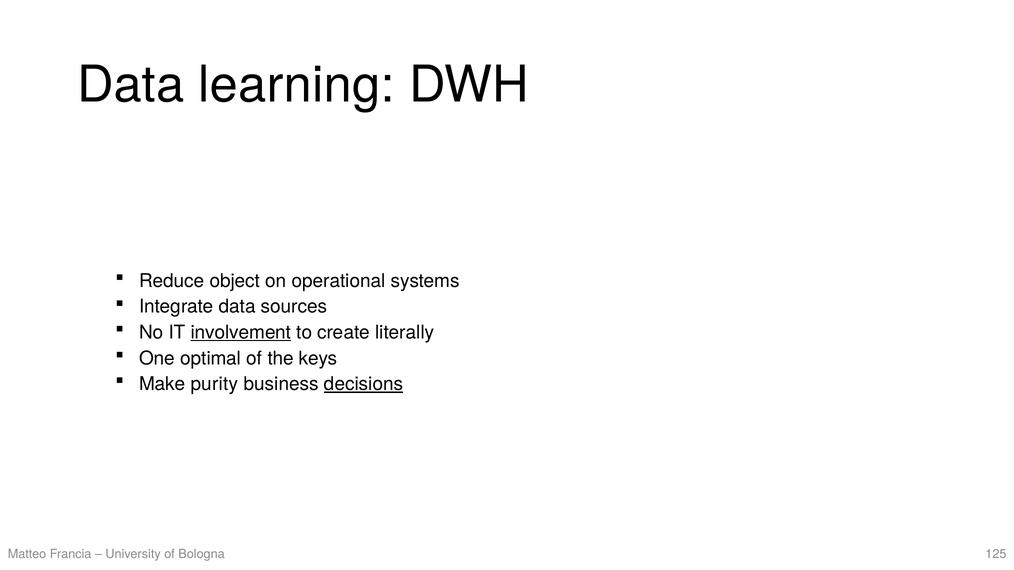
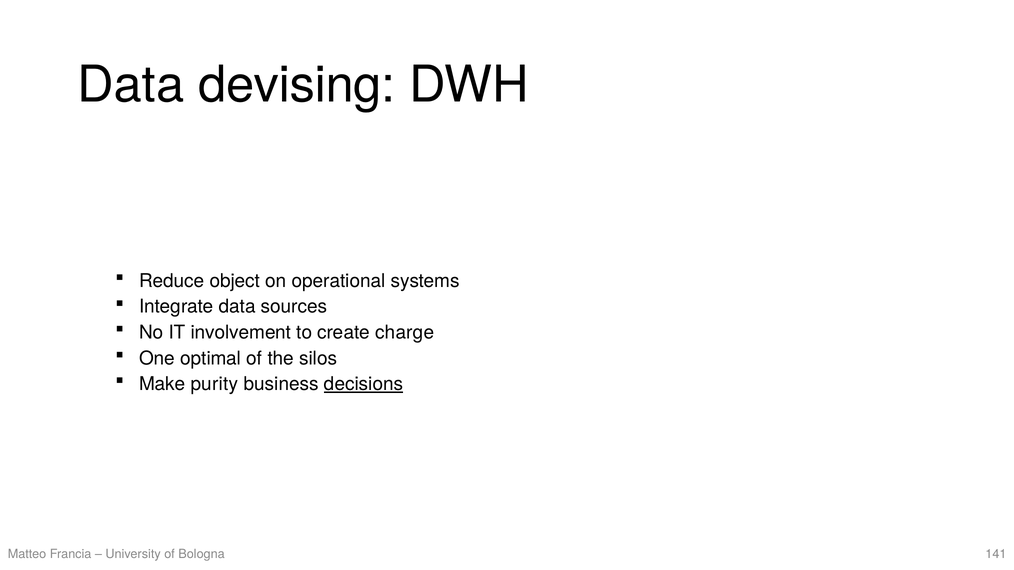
learning: learning -> devising
involvement underline: present -> none
literally: literally -> charge
keys: keys -> silos
125: 125 -> 141
